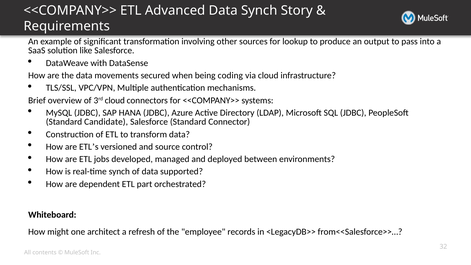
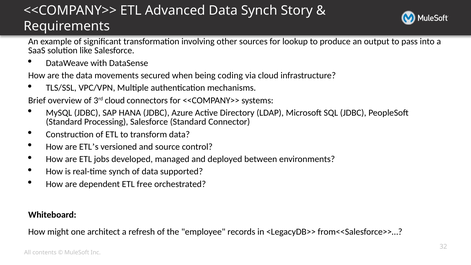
Candidate: Candidate -> Processing
part: part -> free
